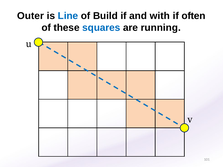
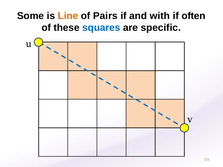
Outer: Outer -> Some
Line colour: blue -> orange
Build: Build -> Pairs
running: running -> specific
